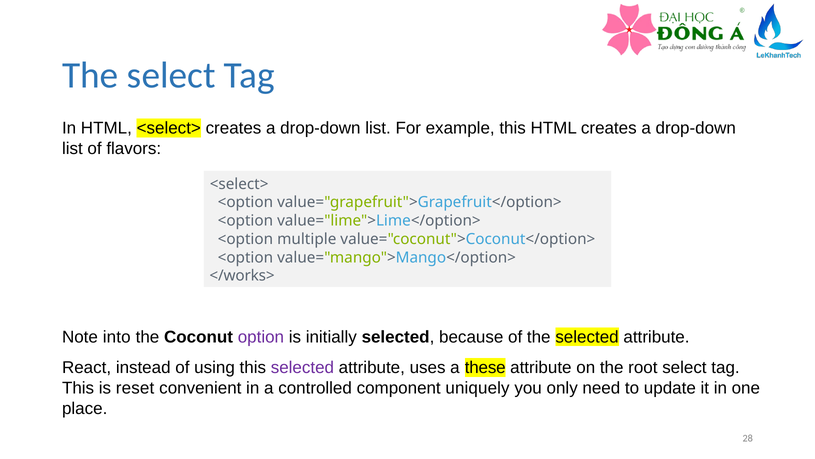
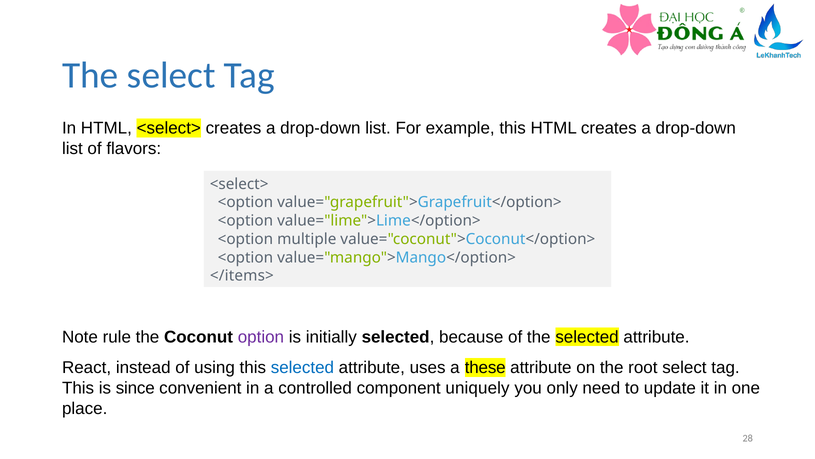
</works>: </works> -> </items>
into: into -> rule
selected at (302, 367) colour: purple -> blue
reset: reset -> since
